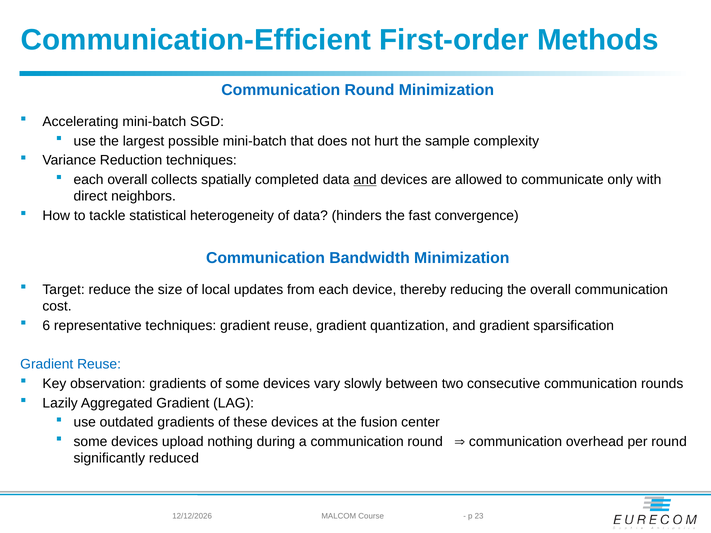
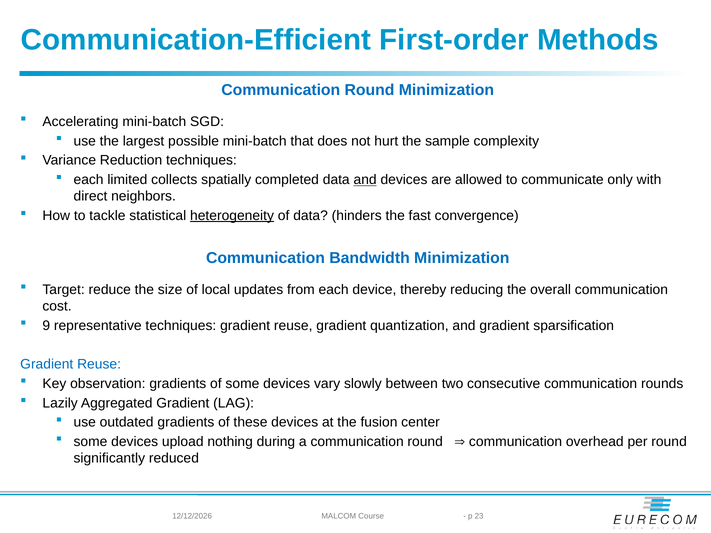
each overall: overall -> limited
heterogeneity underline: none -> present
6: 6 -> 9
